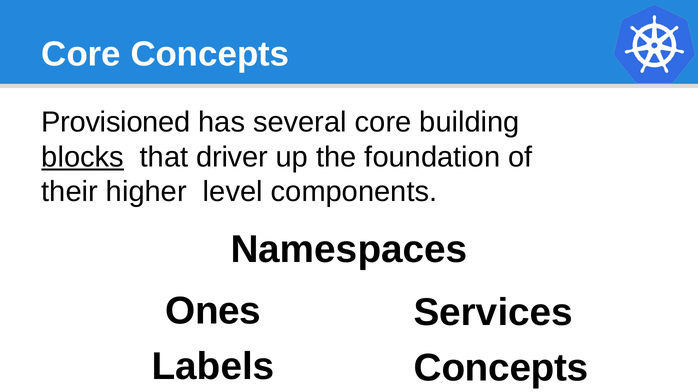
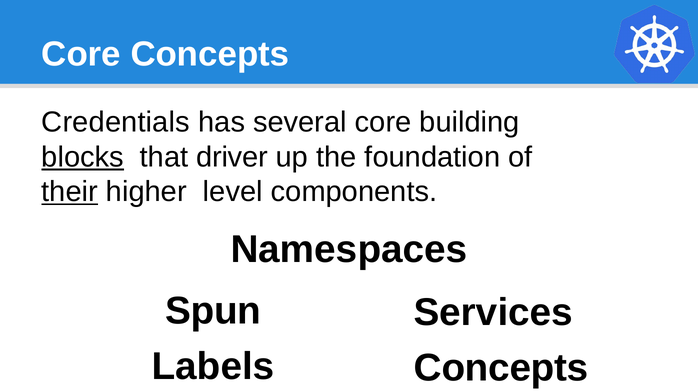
Provisioned: Provisioned -> Credentials
their underline: none -> present
Ones: Ones -> Spun
